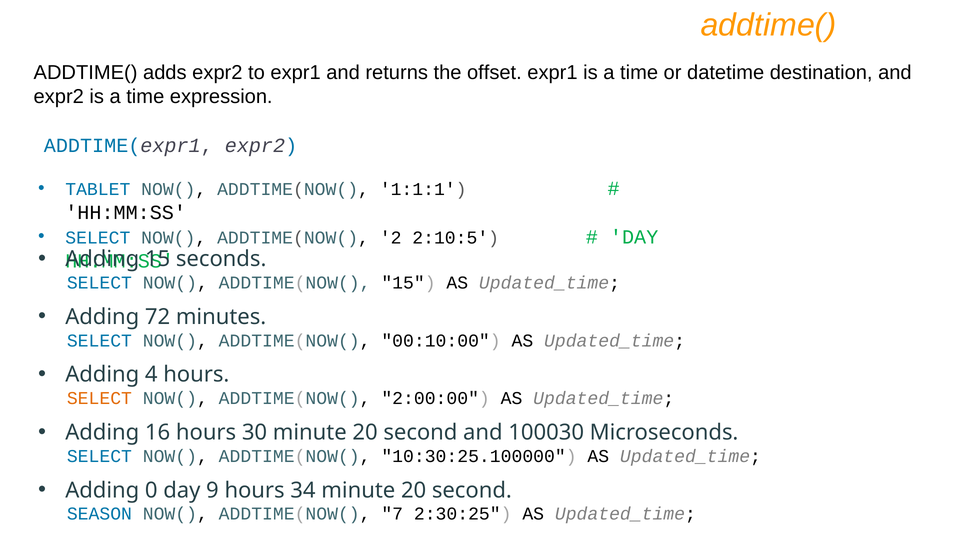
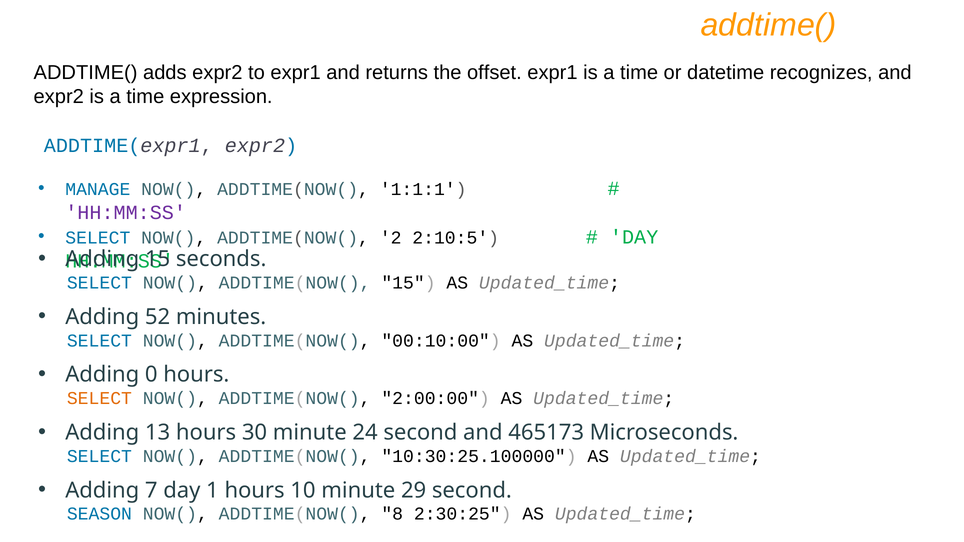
destination: destination -> recognizes
TABLET: TABLET -> MANAGE
HH:MM:SS at (126, 213) colour: black -> purple
72: 72 -> 52
4: 4 -> 0
16: 16 -> 13
30 minute 20: 20 -> 24
100030: 100030 -> 465173
0: 0 -> 7
9: 9 -> 1
34: 34 -> 10
20 at (414, 490): 20 -> 29
7: 7 -> 8
